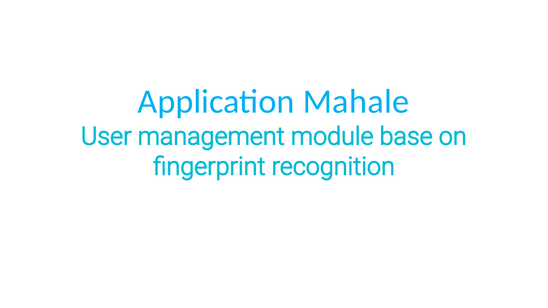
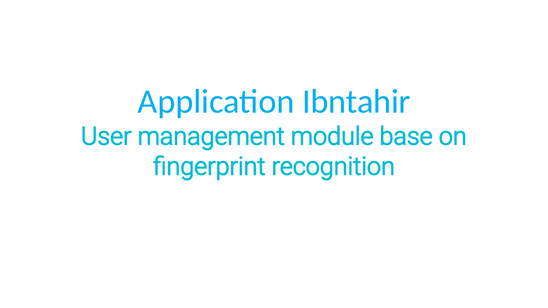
Mahale: Mahale -> Ibntahir
